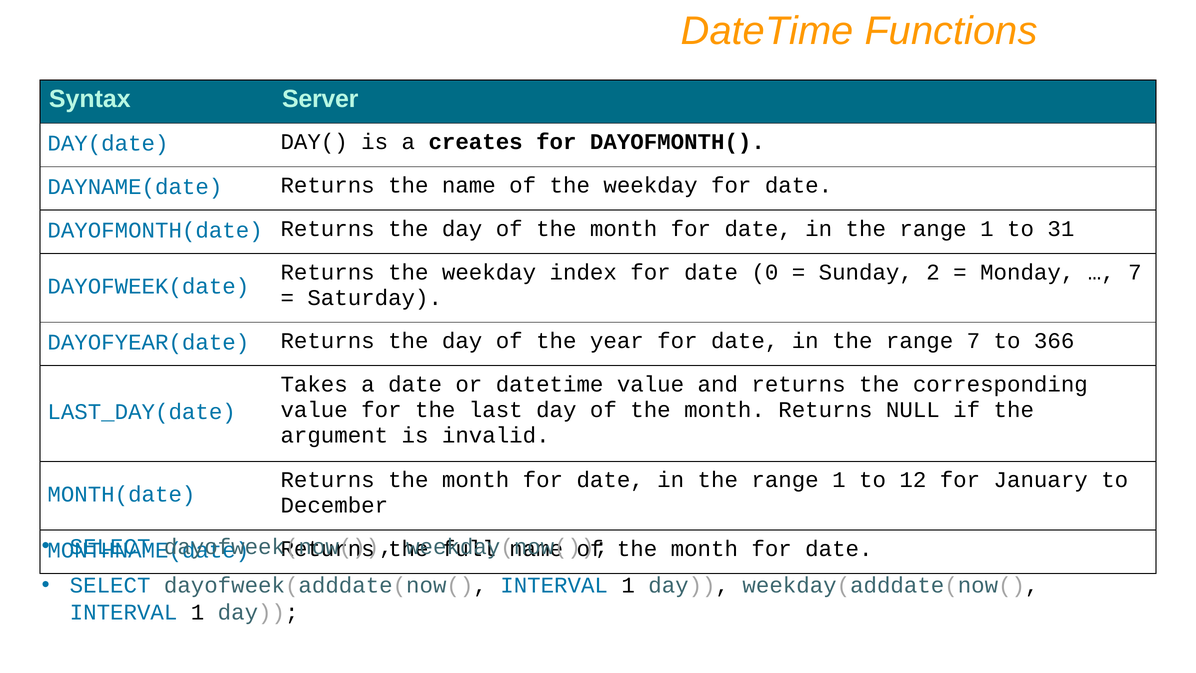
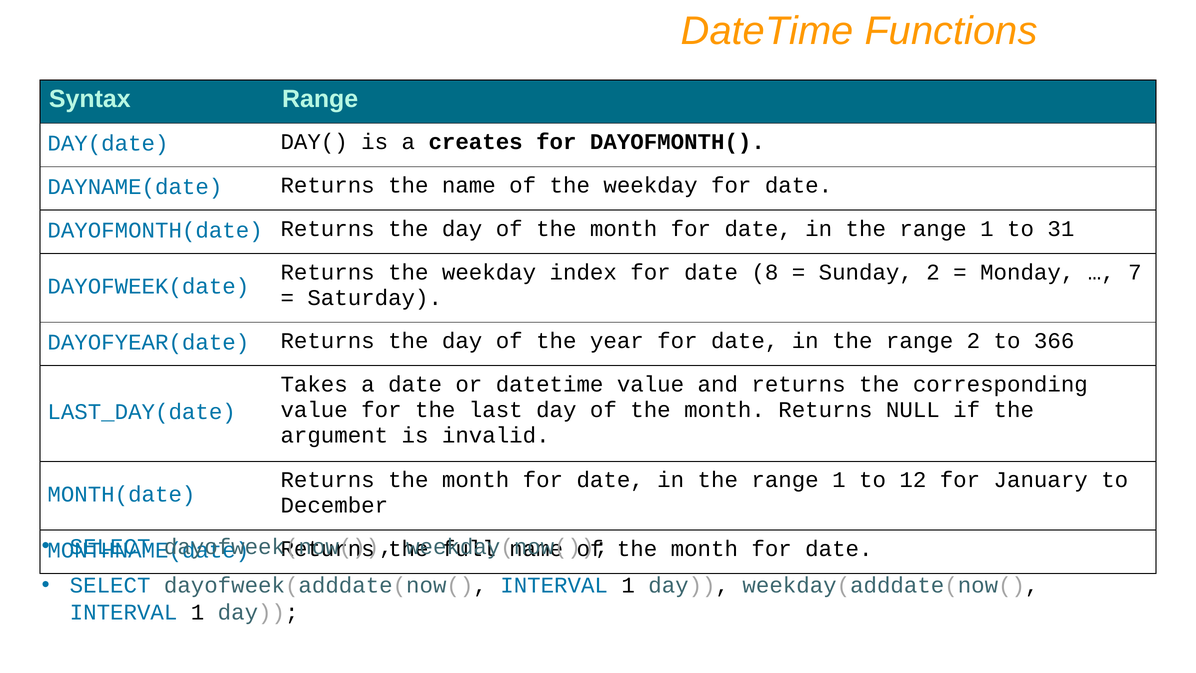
Syntax Server: Server -> Range
0: 0 -> 8
range 7: 7 -> 2
